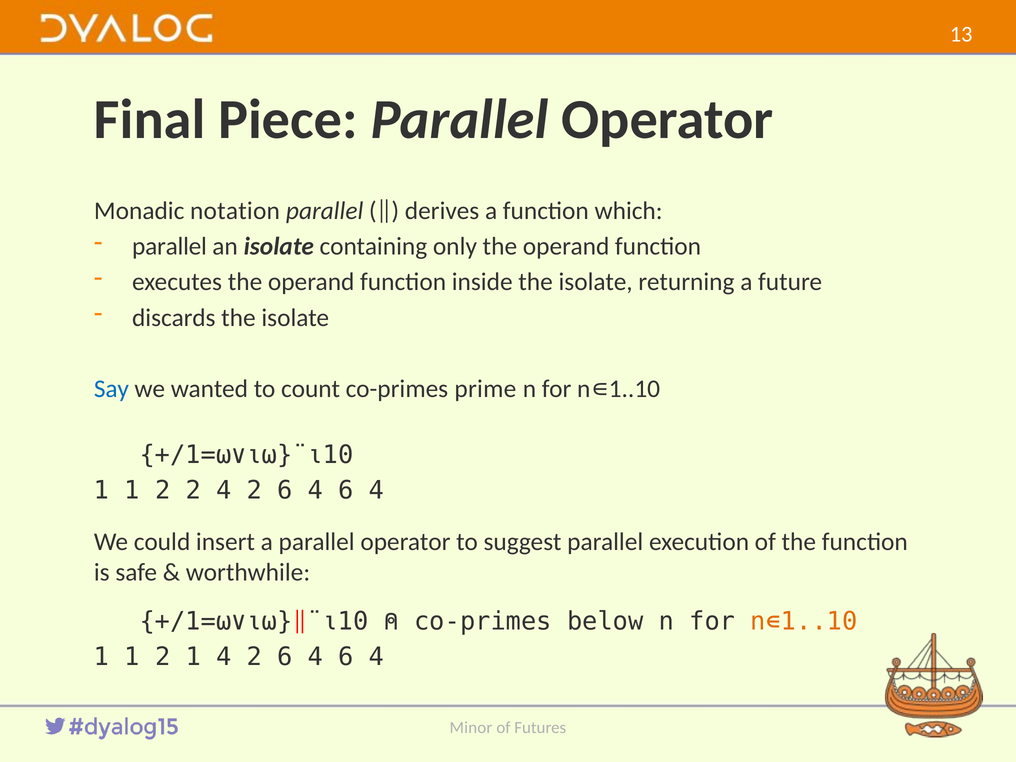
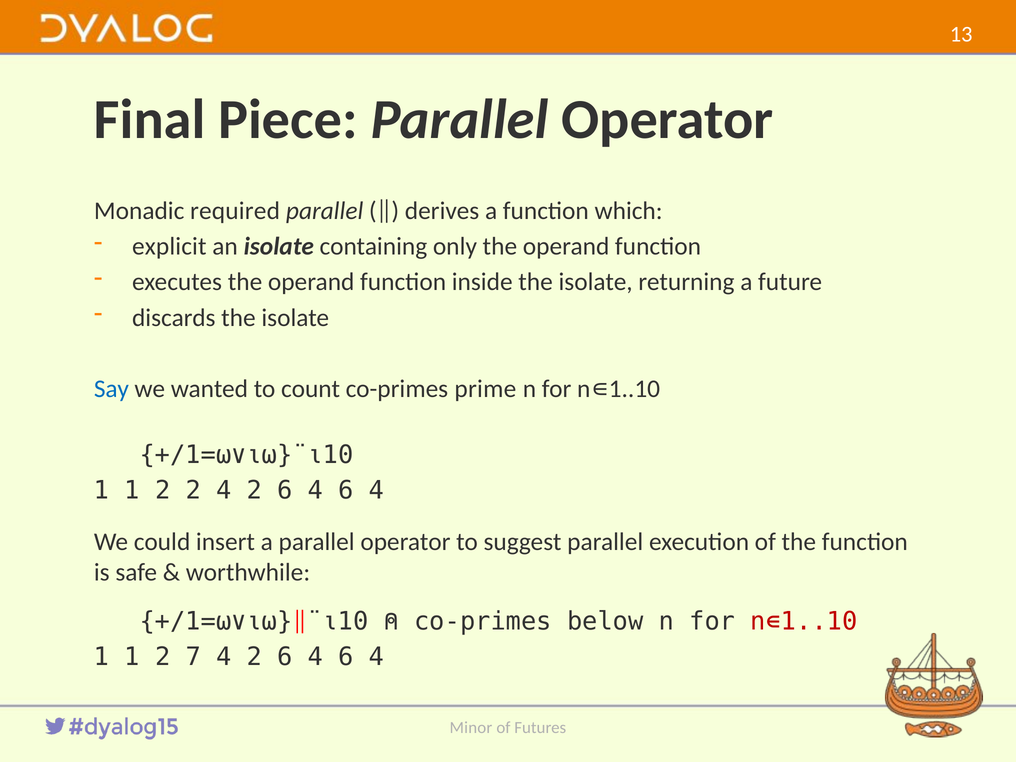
notation: notation -> required
parallel at (169, 246): parallel -> explicit
n∊1..10 colour: orange -> red
2 1: 1 -> 7
